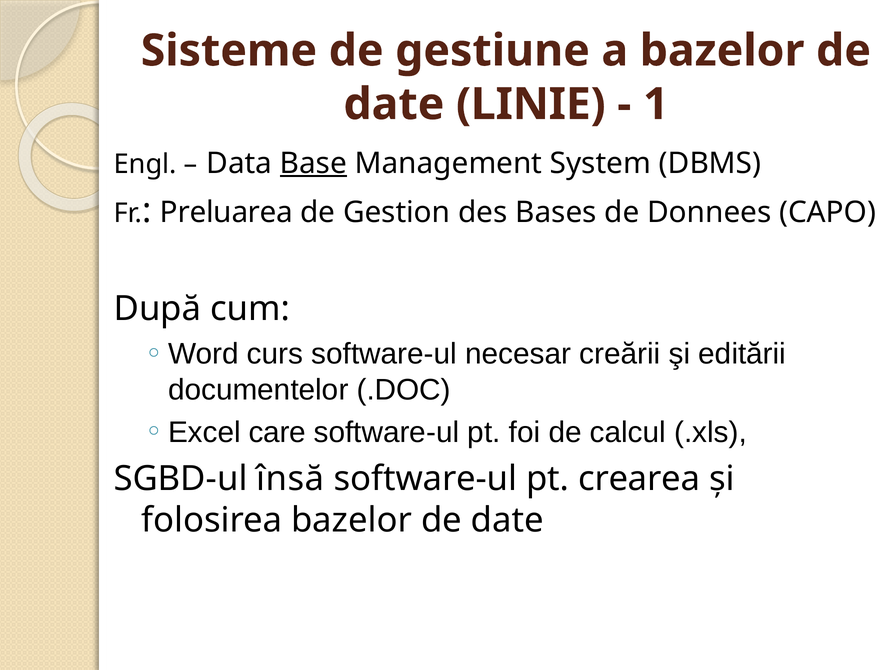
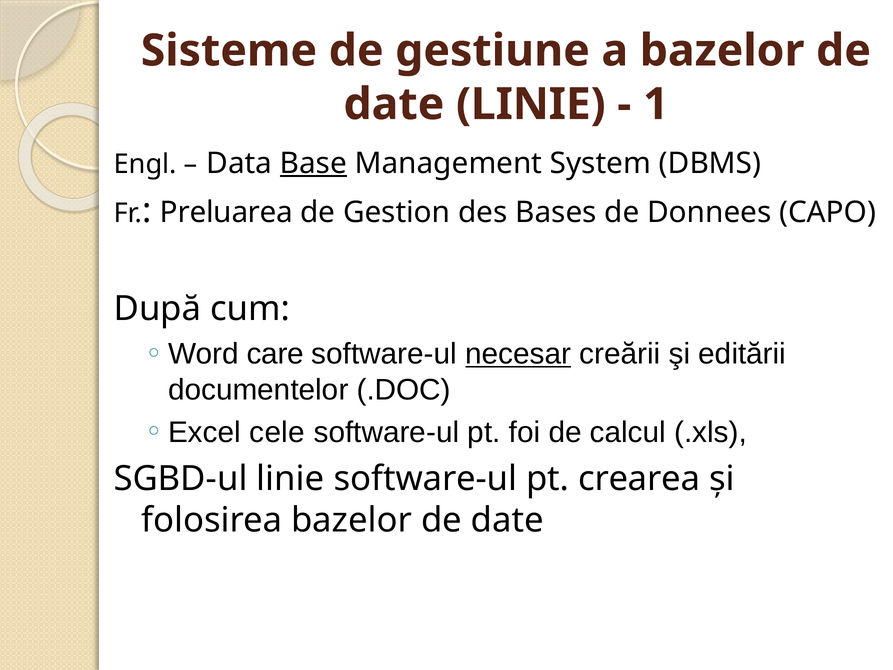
curs: curs -> care
necesar underline: none -> present
care: care -> cele
SGBD-ul însă: însă -> linie
